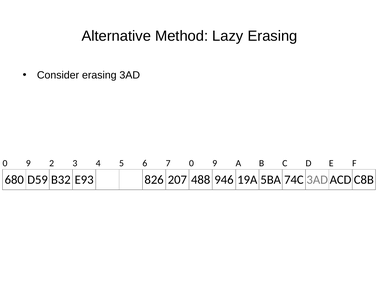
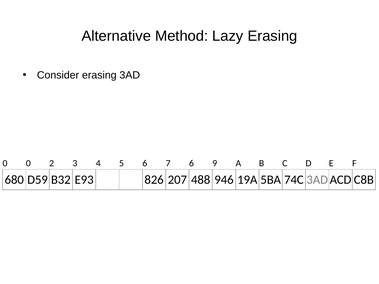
9 at (28, 163): 9 -> 0
7 0: 0 -> 6
